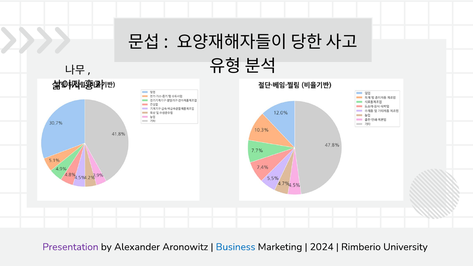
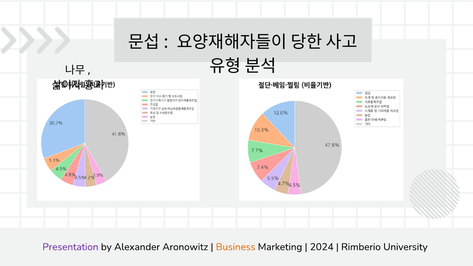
Business colour: blue -> orange
